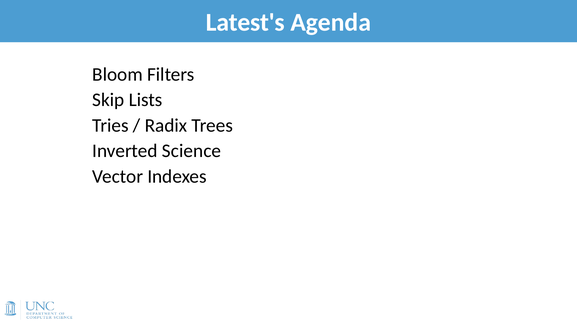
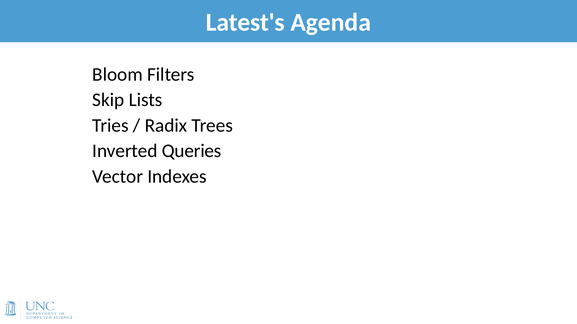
Science: Science -> Queries
